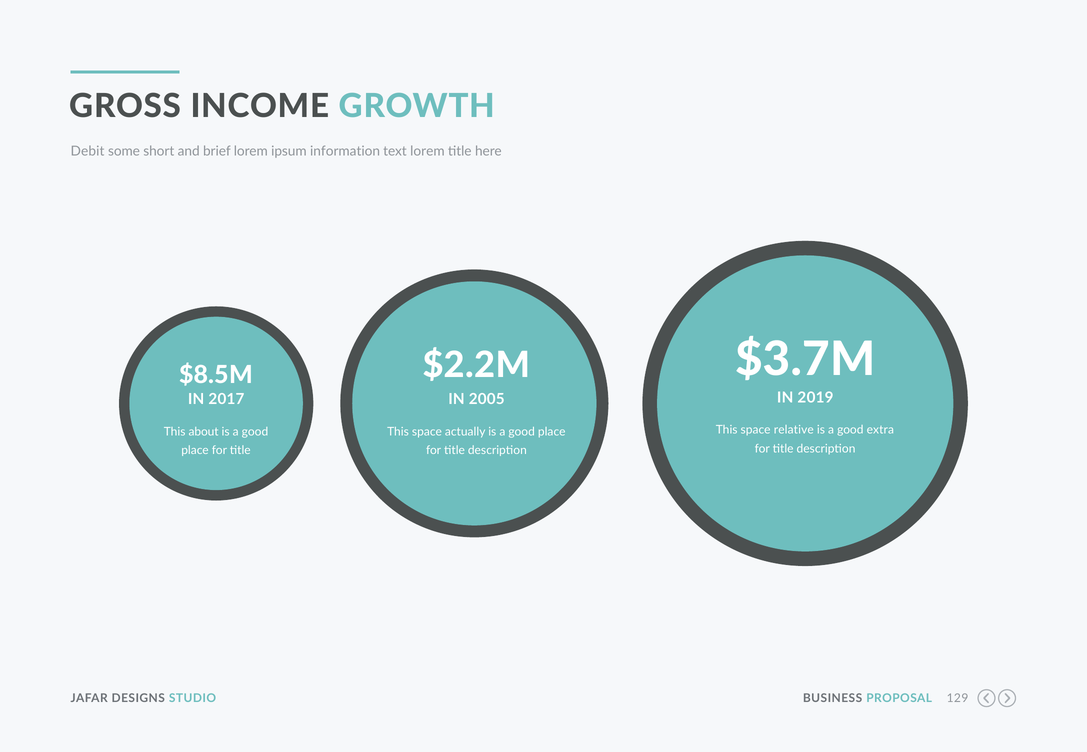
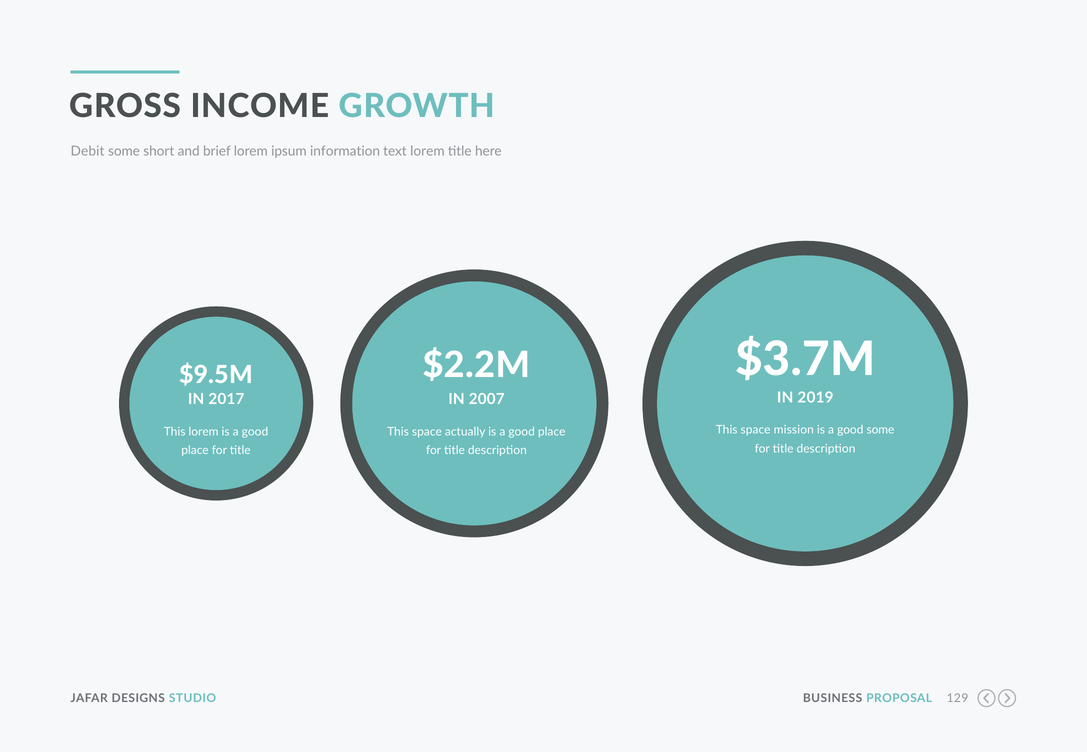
$8.5M: $8.5M -> $9.5M
2005: 2005 -> 2007
relative: relative -> mission
good extra: extra -> some
This about: about -> lorem
